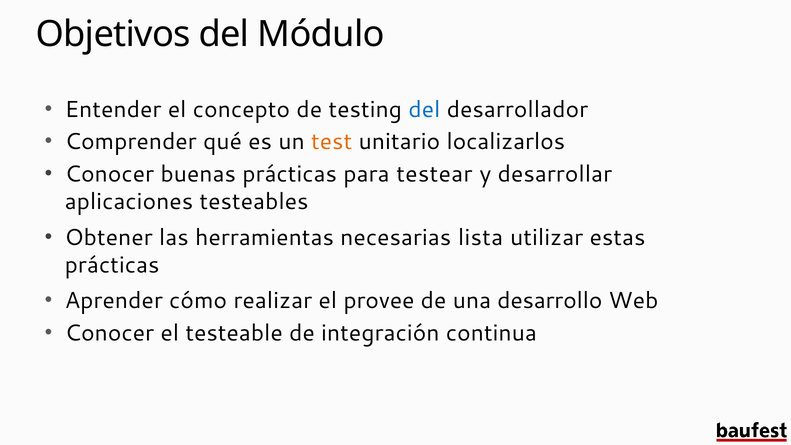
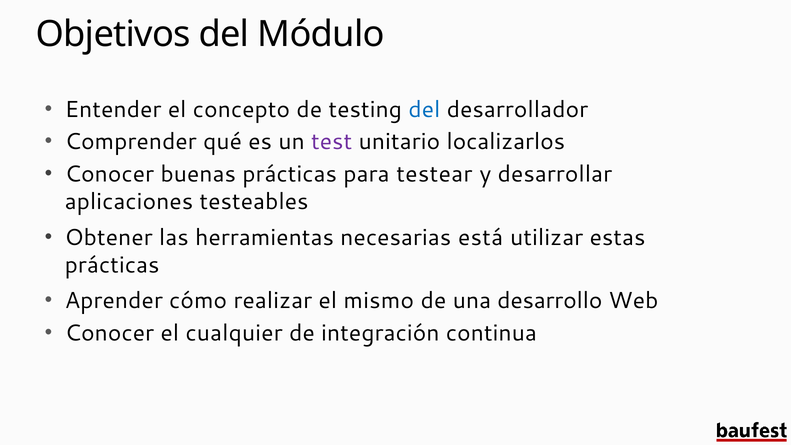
test colour: orange -> purple
lista: lista -> está
provee: provee -> mismo
testeable: testeable -> cualquier
